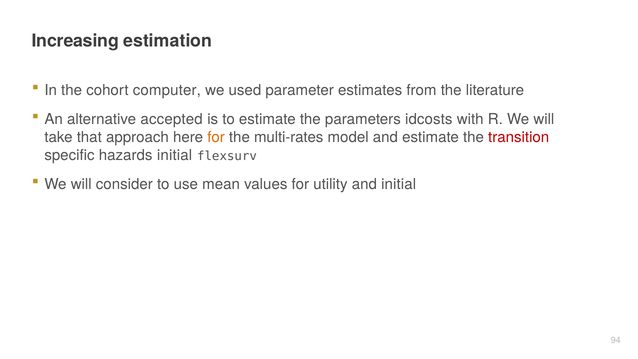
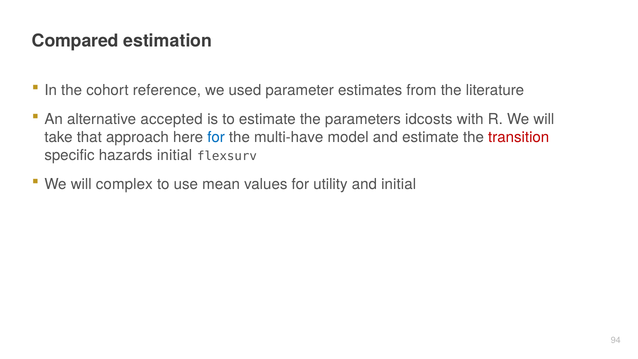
Increasing: Increasing -> Compared
computer: computer -> reference
for at (216, 137) colour: orange -> blue
multi-rates: multi-rates -> multi-have
consider: consider -> complex
